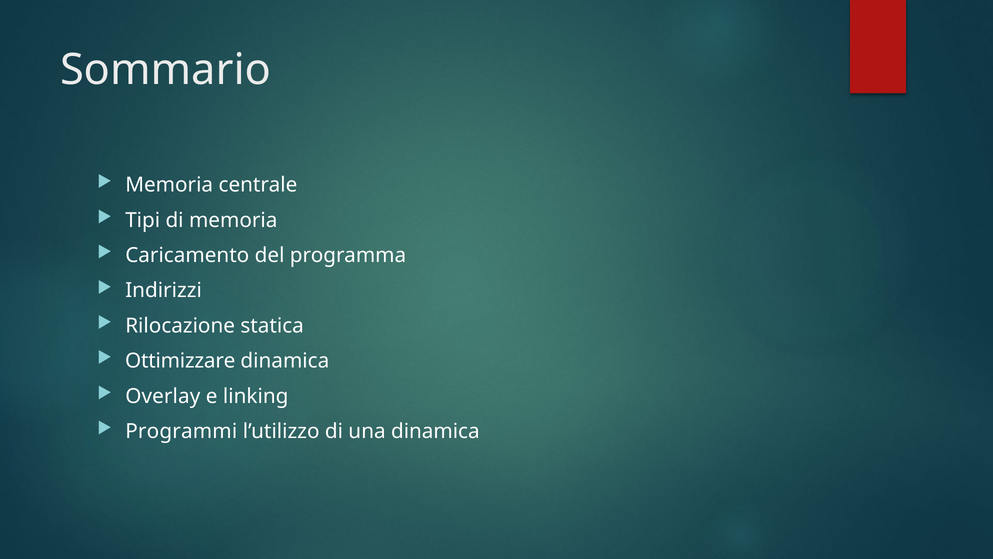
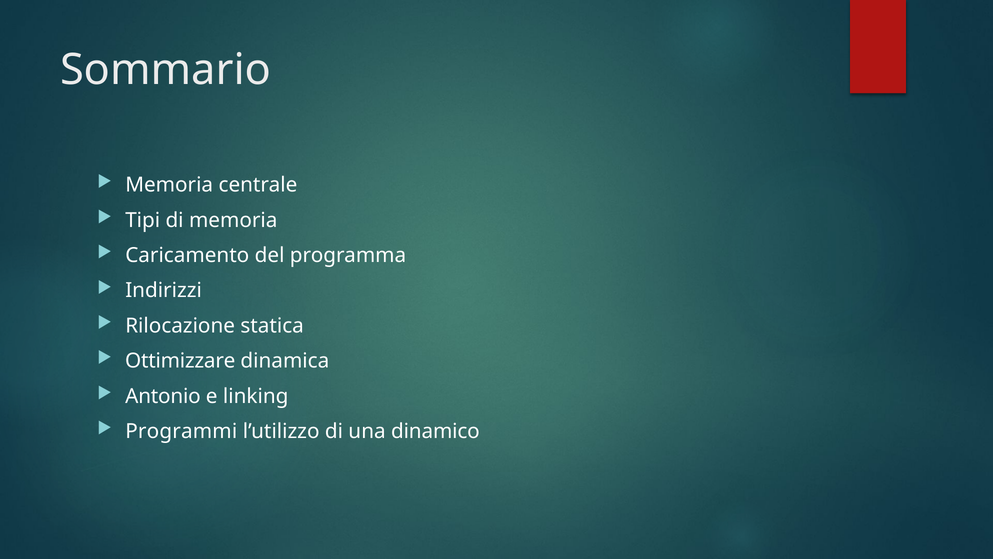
Overlay: Overlay -> Antonio
una dinamica: dinamica -> dinamico
